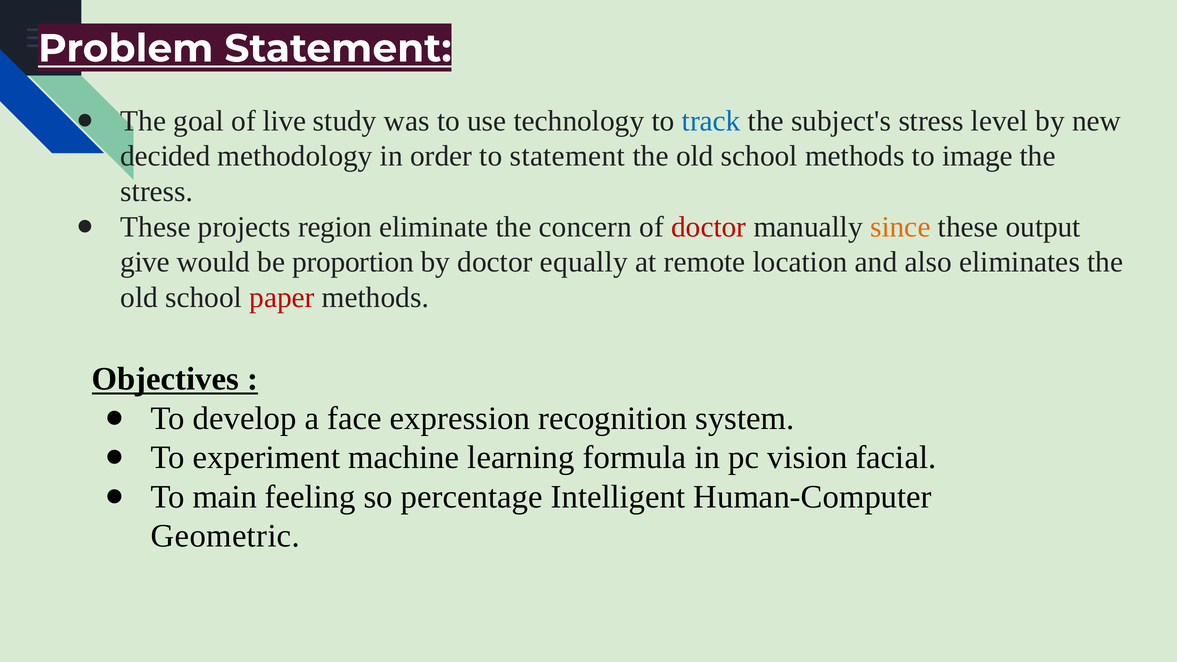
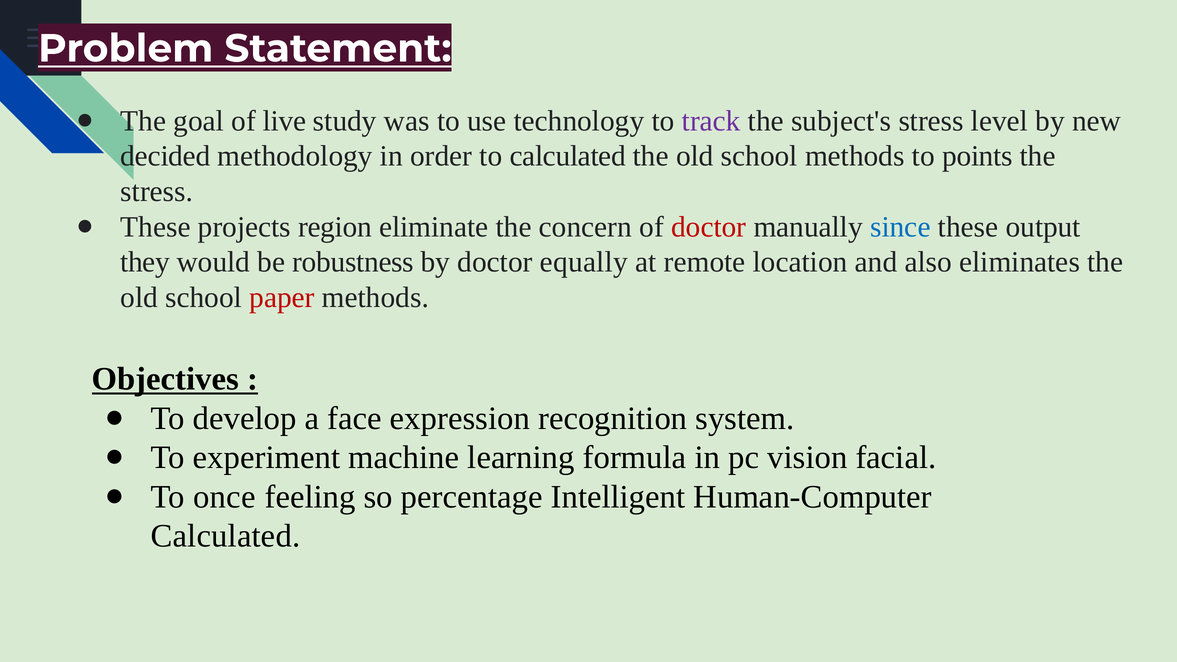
track colour: blue -> purple
to statement: statement -> calculated
image: image -> points
since colour: orange -> blue
give: give -> they
proportion: proportion -> robustness
main: main -> once
Geometric at (225, 536): Geometric -> Calculated
